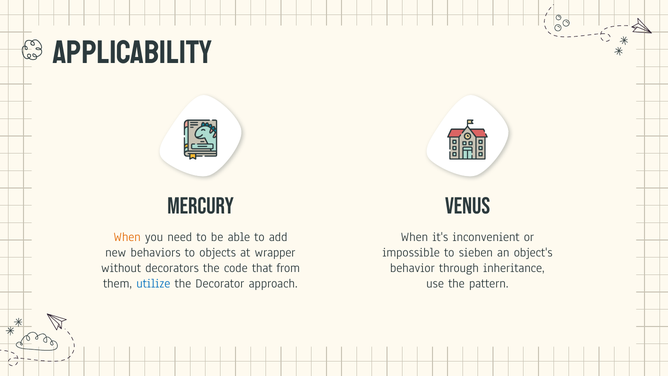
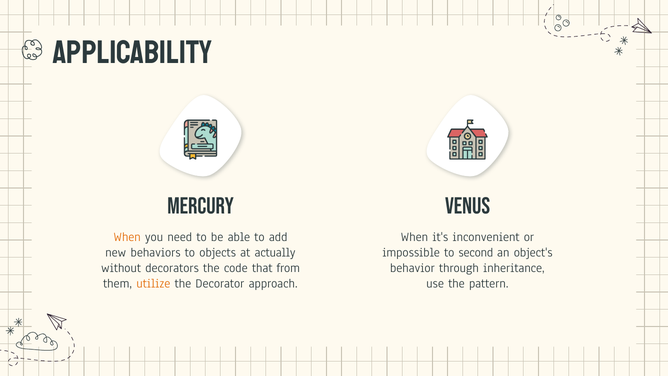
wrapper: wrapper -> actually
sieben: sieben -> second
utilize colour: blue -> orange
